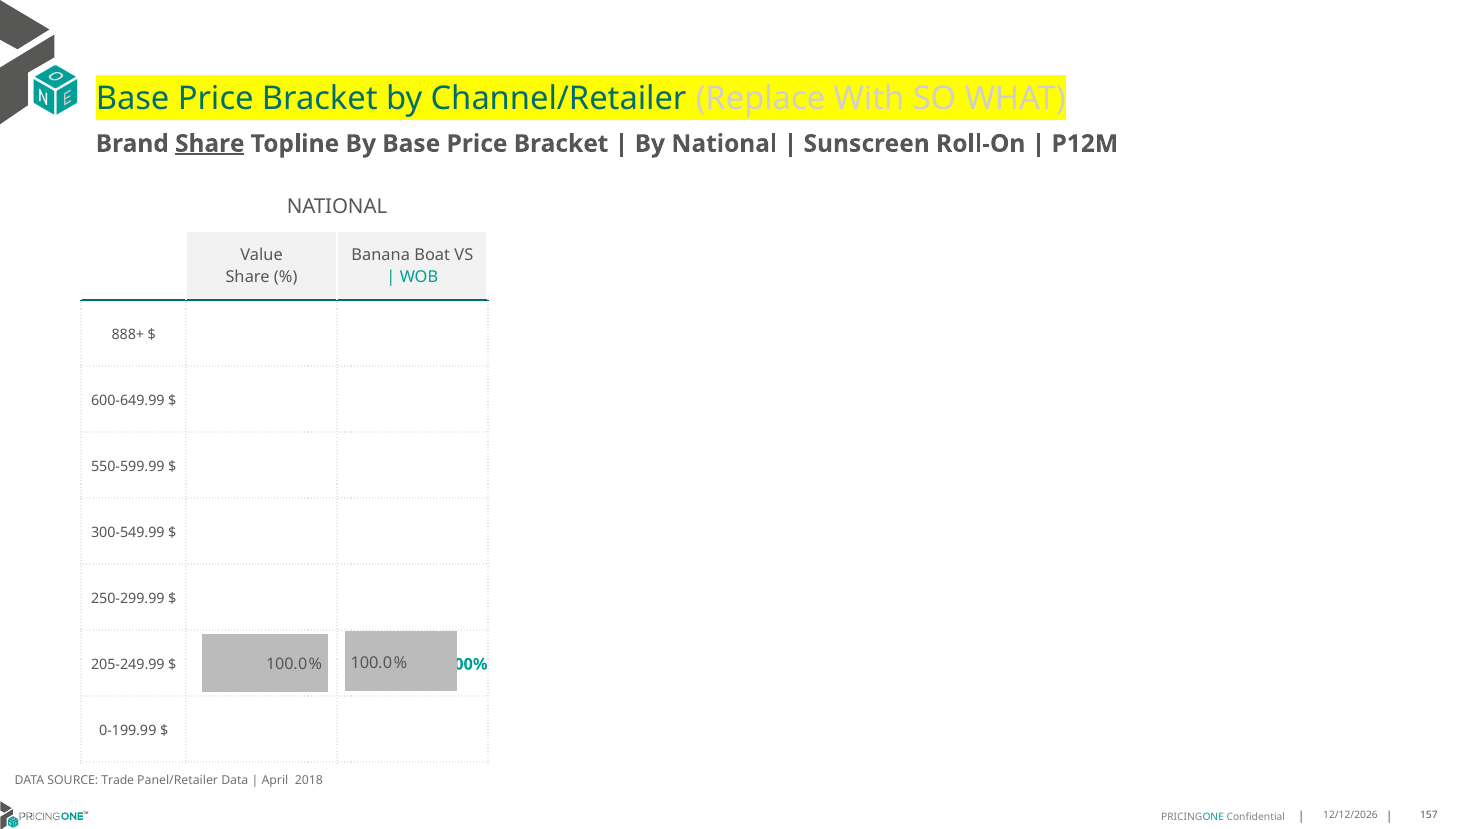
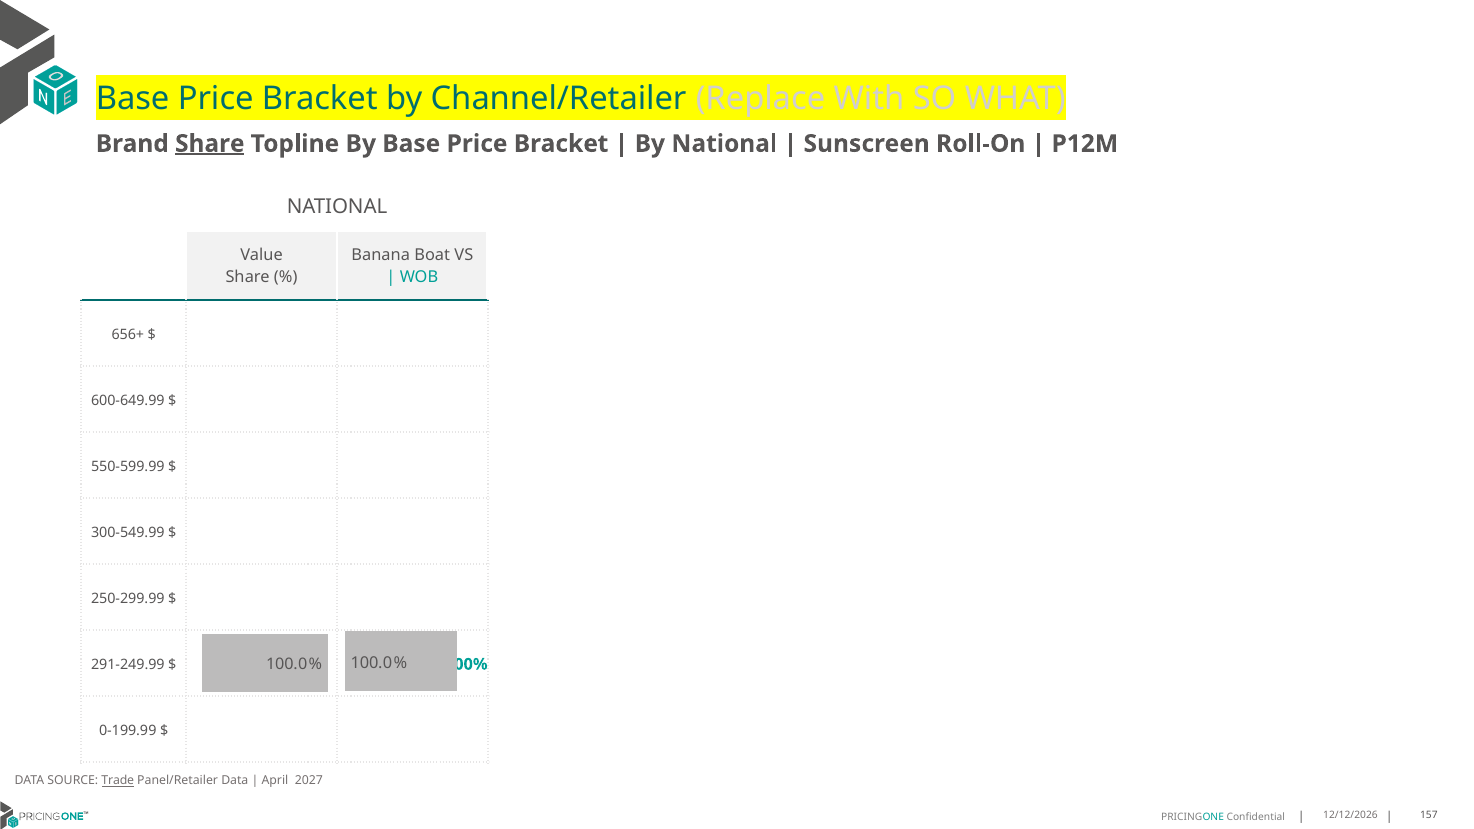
888+: 888+ -> 656+
205-249.99: 205-249.99 -> 291-249.99
Trade underline: none -> present
2018: 2018 -> 2027
